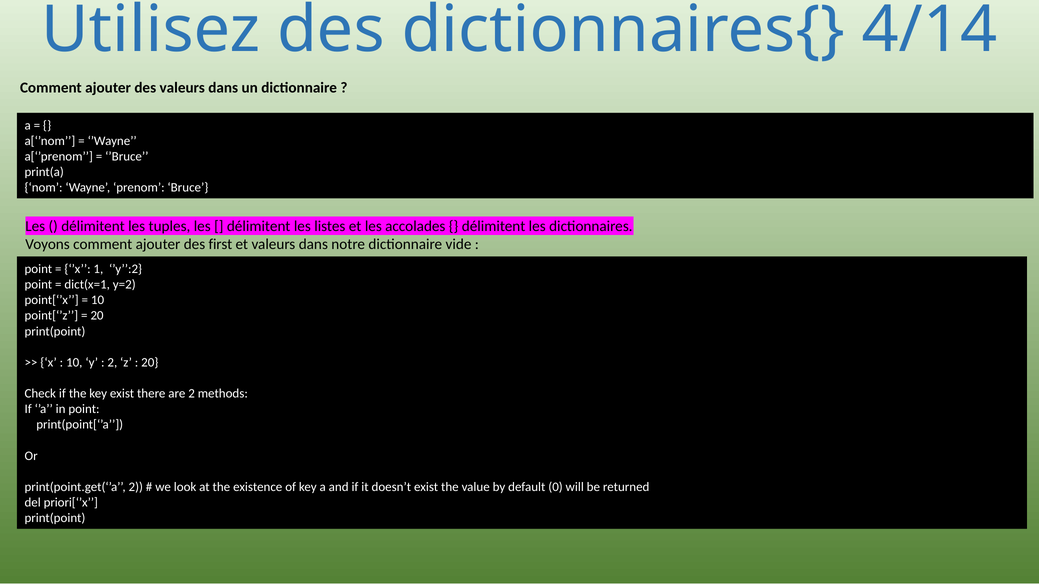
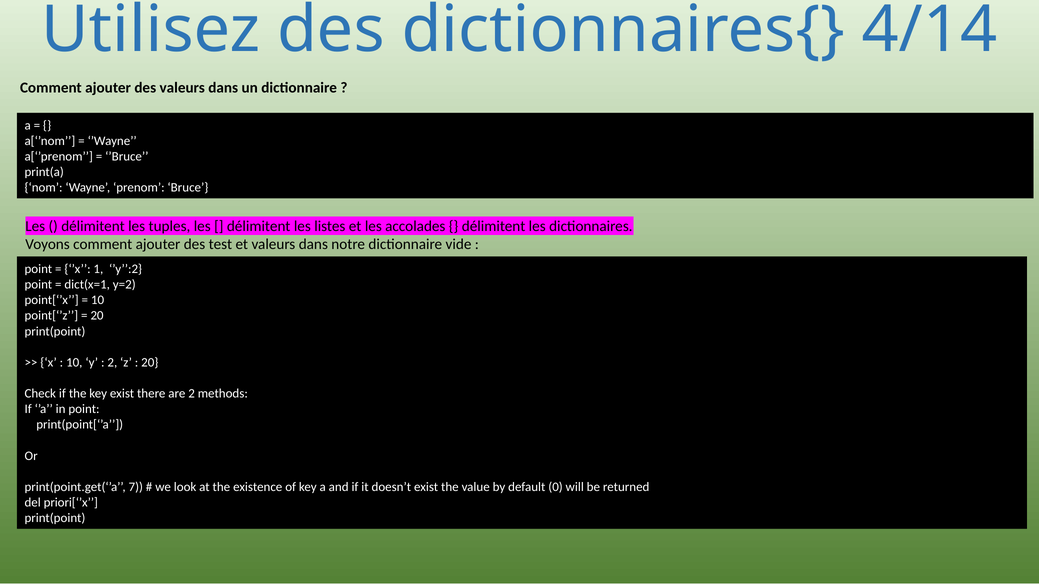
first: first -> test
print(point.get(‘’a 2: 2 -> 7
